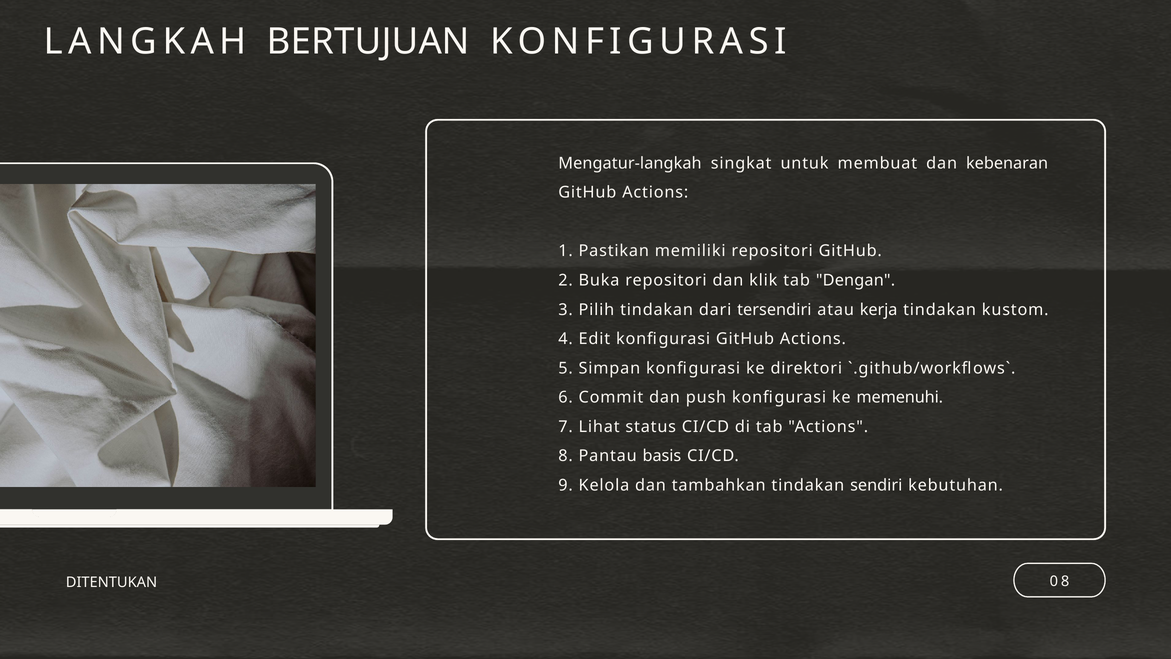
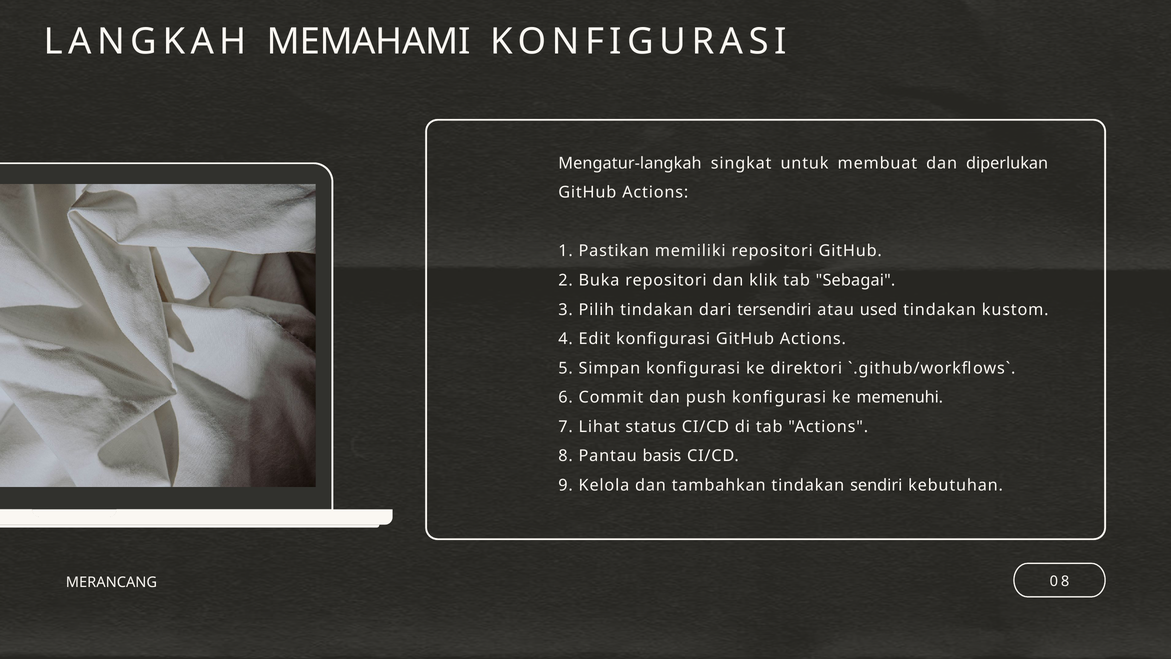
BERTUJUAN: BERTUJUAN -> MEMAHAMI
kebenaran: kebenaran -> diperlukan
Dengan: Dengan -> Sebagai
kerja: kerja -> used
DITENTUKAN: DITENTUKAN -> MERANCANG
